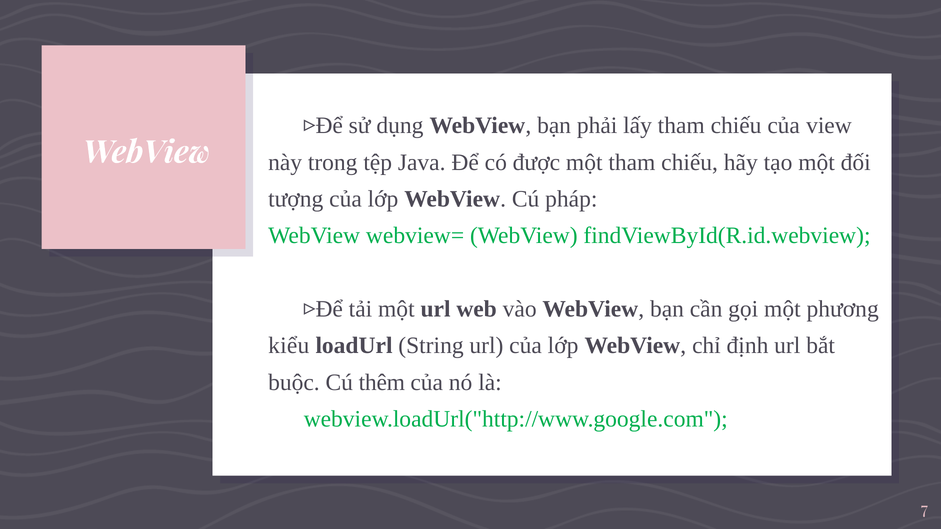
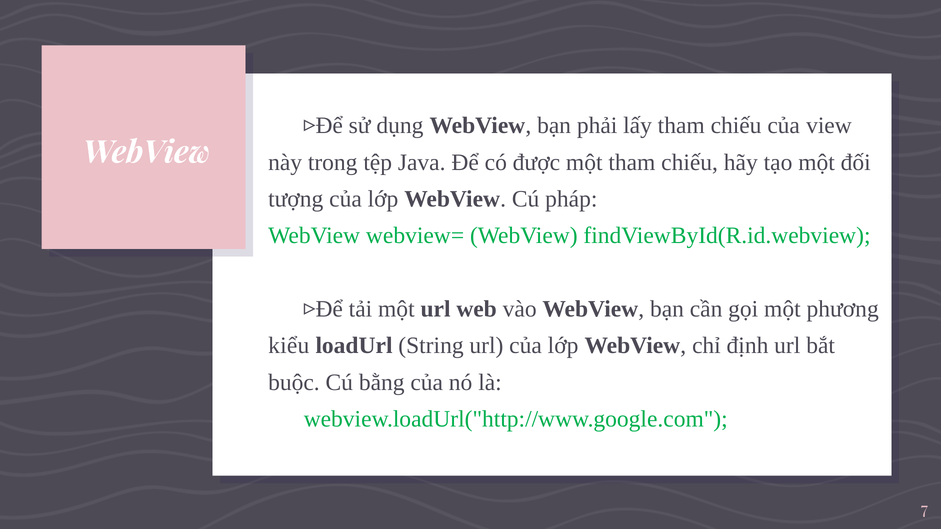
thêm: thêm -> bằng
